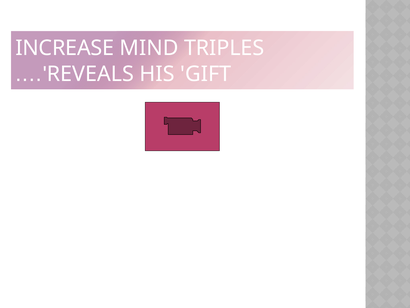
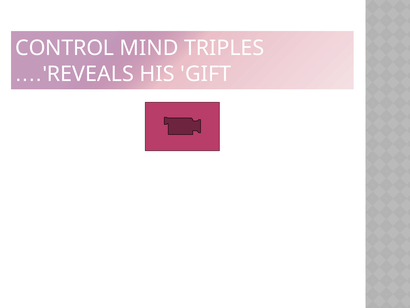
INCREASE: INCREASE -> CONTROL
